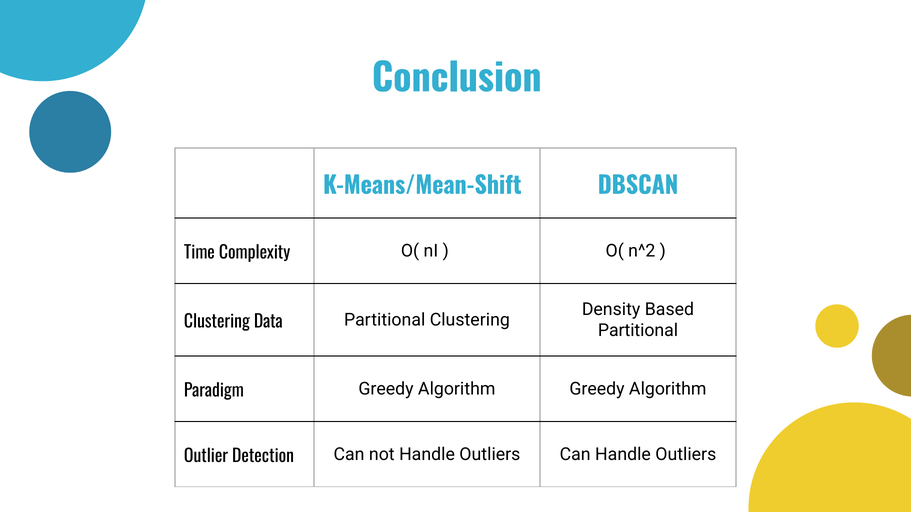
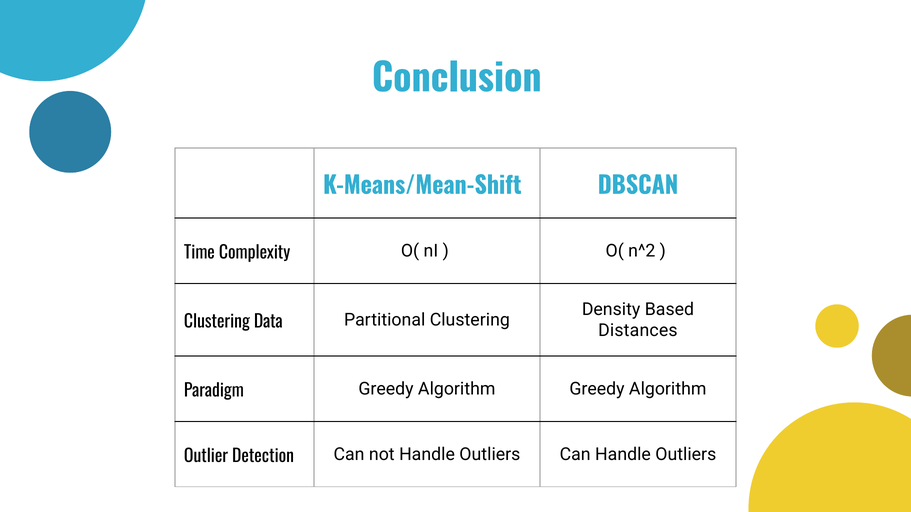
Partitional at (638, 331): Partitional -> Distances
